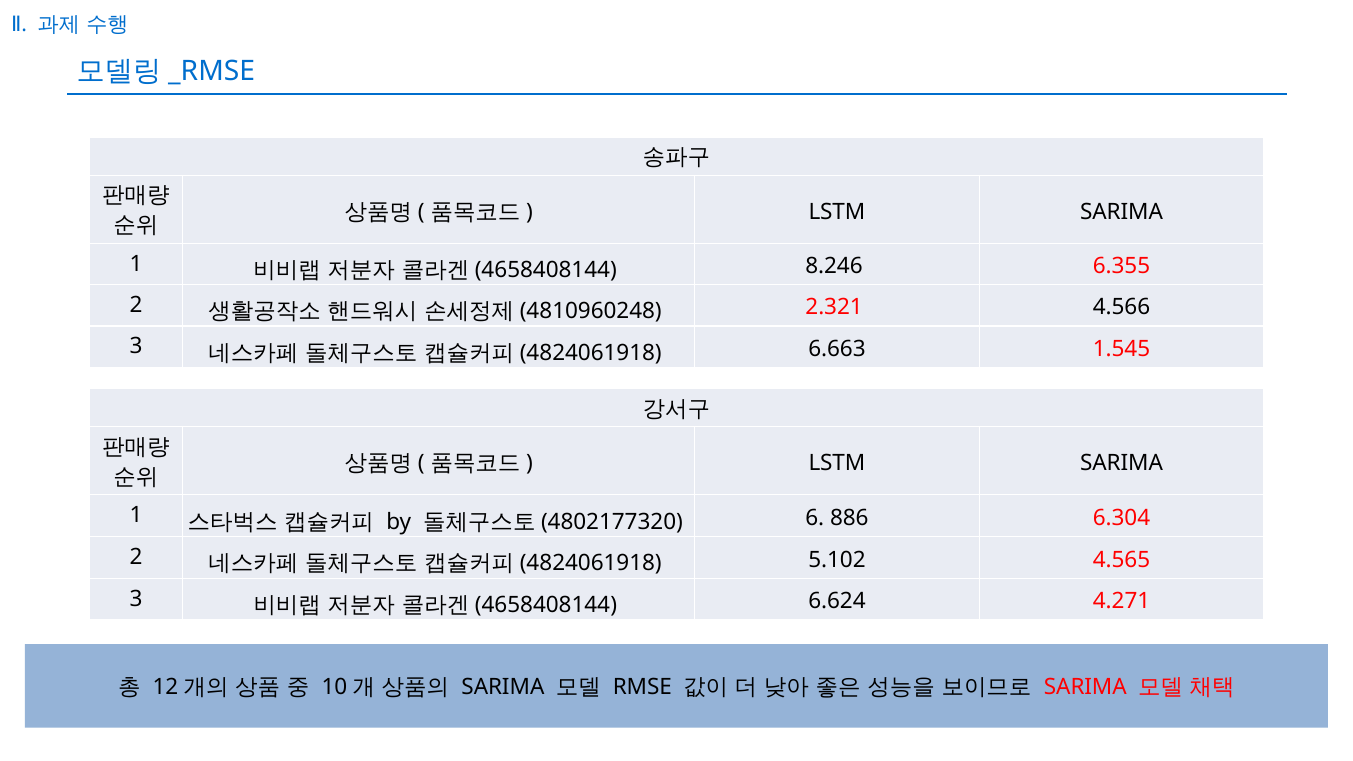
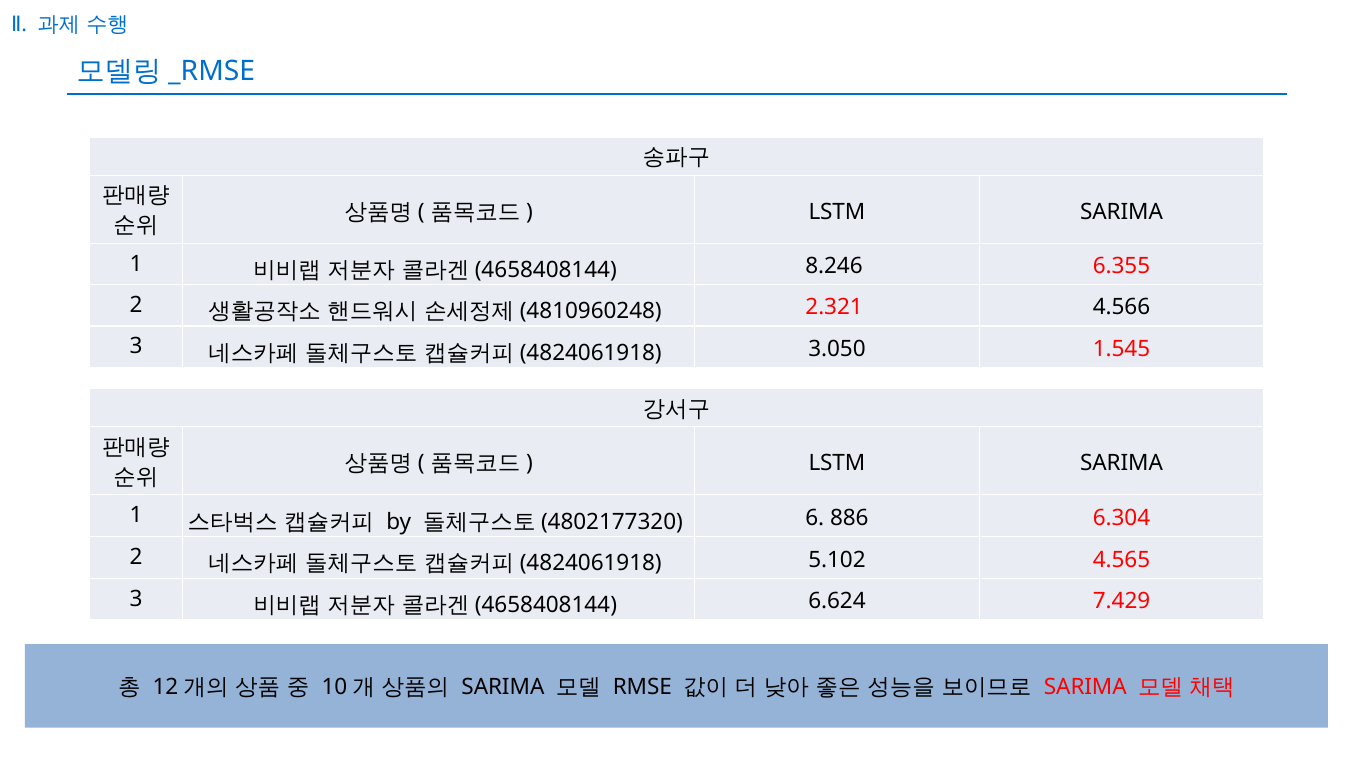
6.663: 6.663 -> 3.050
4.271: 4.271 -> 7.429
